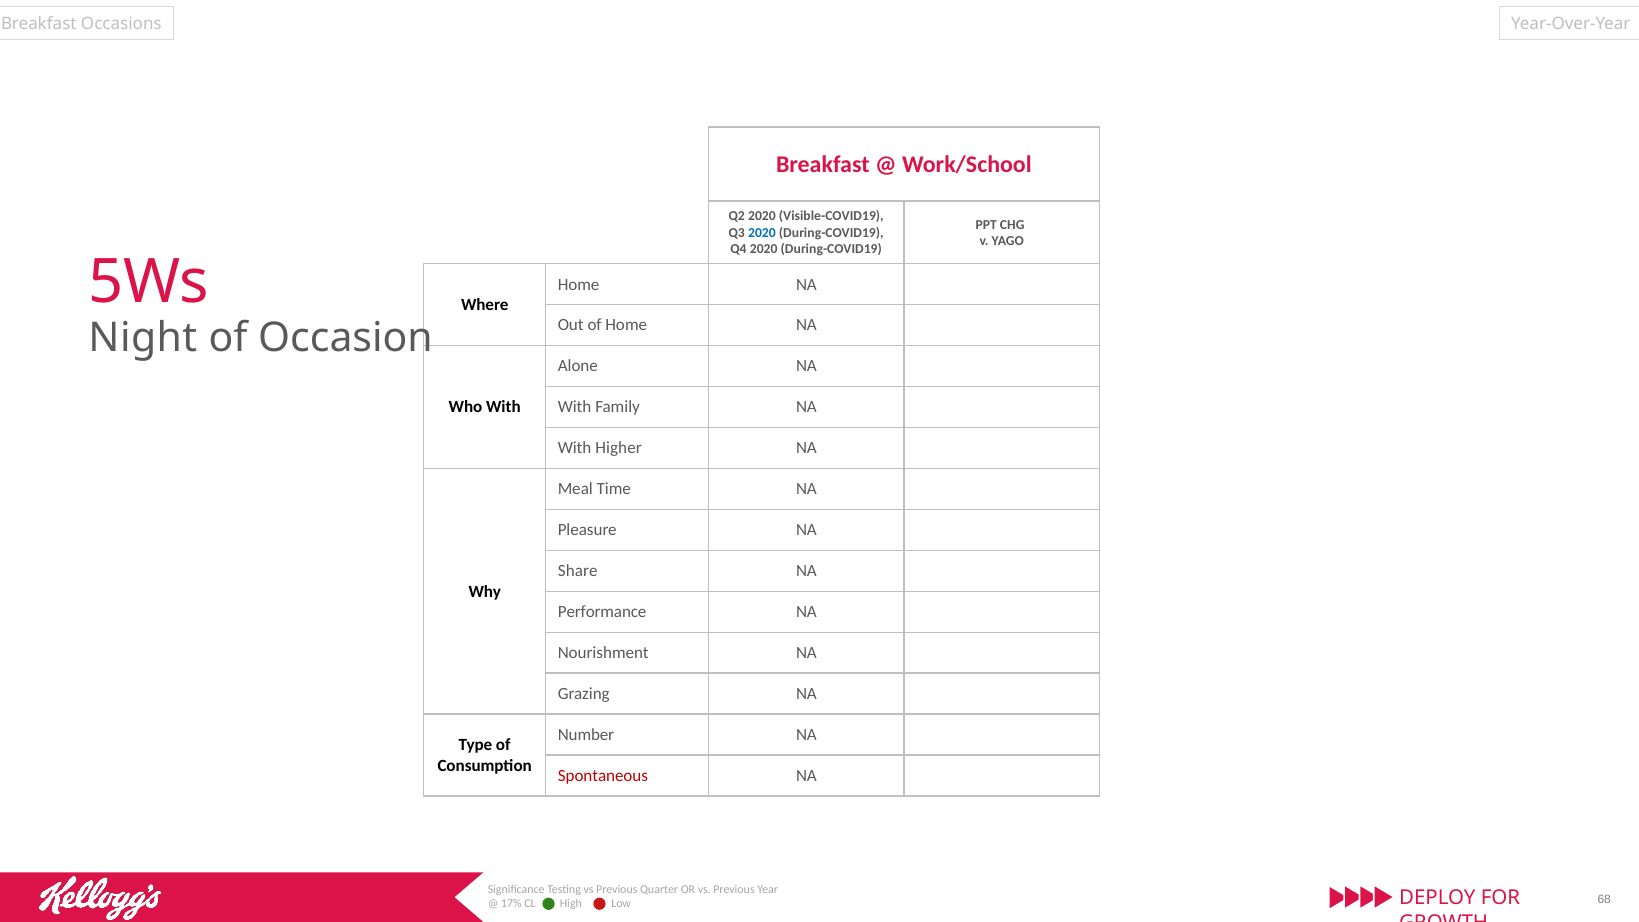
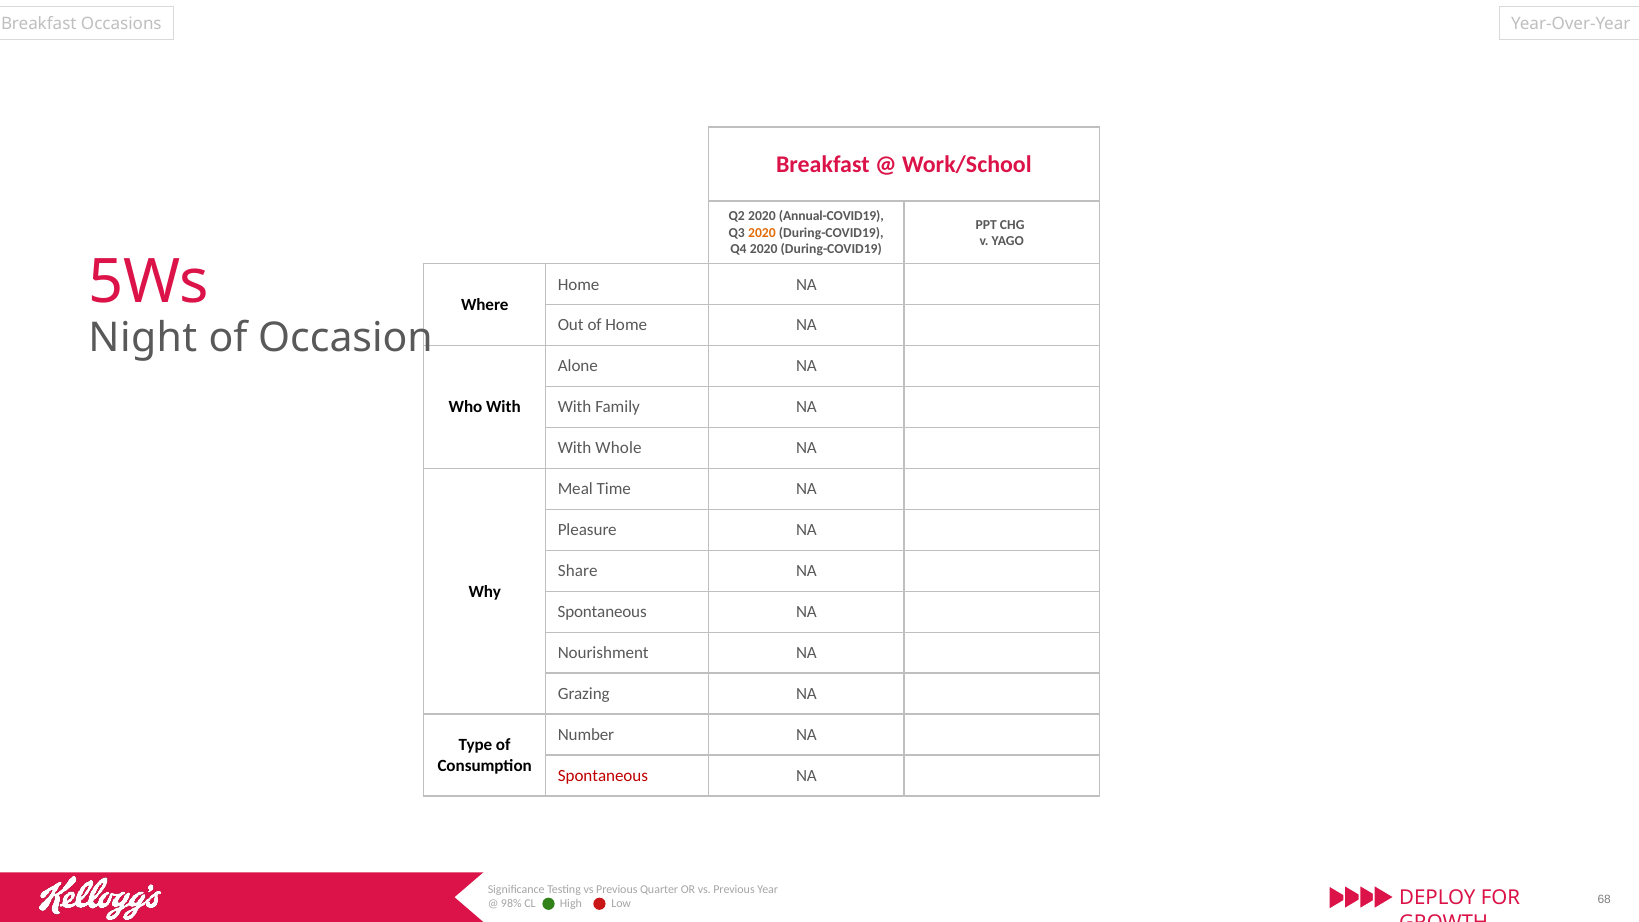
Visible-COVID19: Visible-COVID19 -> Annual-COVID19
2020 at (762, 233) colour: blue -> orange
Higher: Higher -> Whole
Performance at (602, 612): Performance -> Spontaneous
17%: 17% -> 98%
